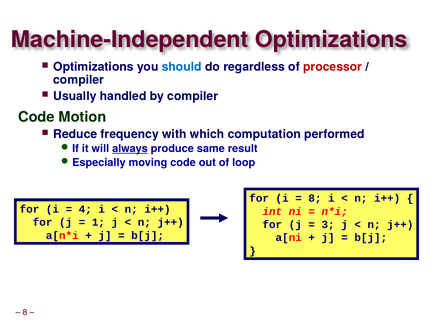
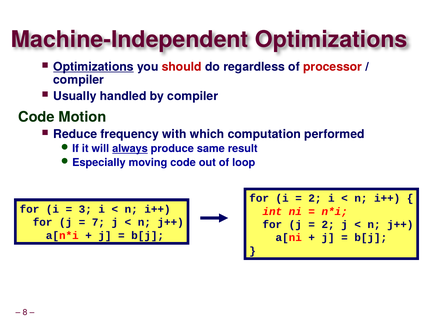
Optimizations at (93, 67) underline: none -> present
should colour: blue -> red
8 at (315, 199): 8 -> 2
4: 4 -> 3
1: 1 -> 7
3 at (328, 225): 3 -> 2
